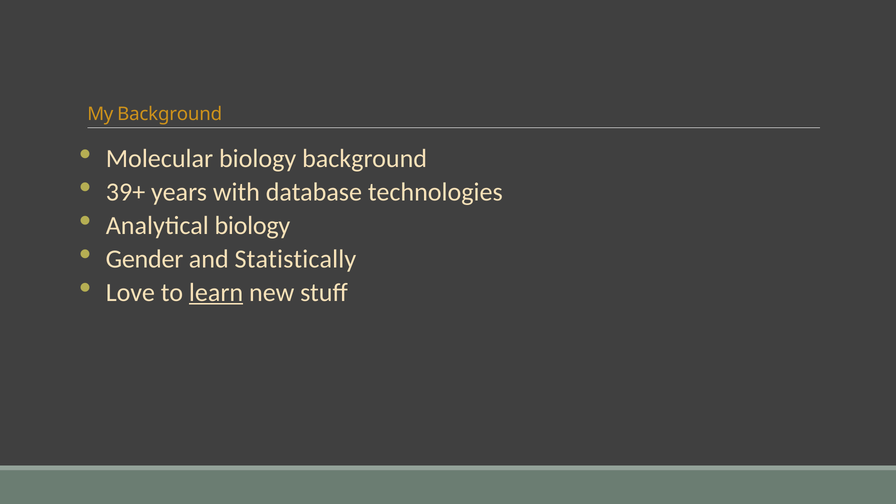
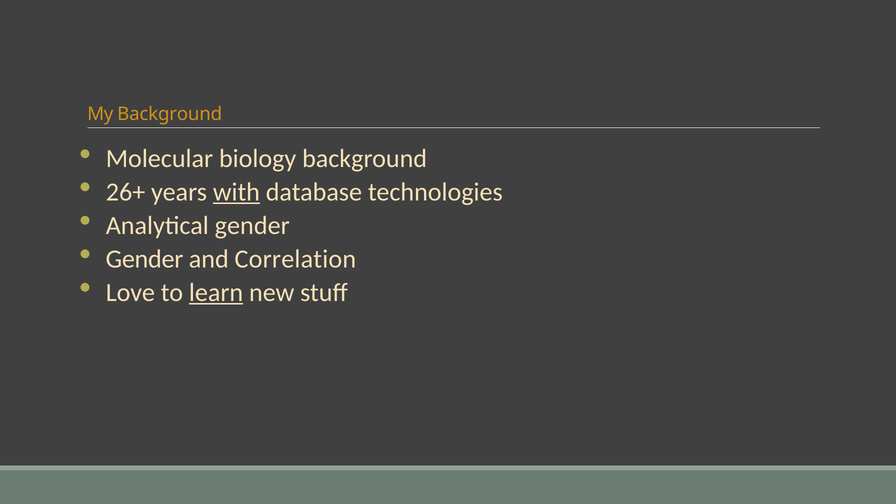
39+: 39+ -> 26+
with underline: none -> present
Analytical biology: biology -> gender
Statistically: Statistically -> Correlation
